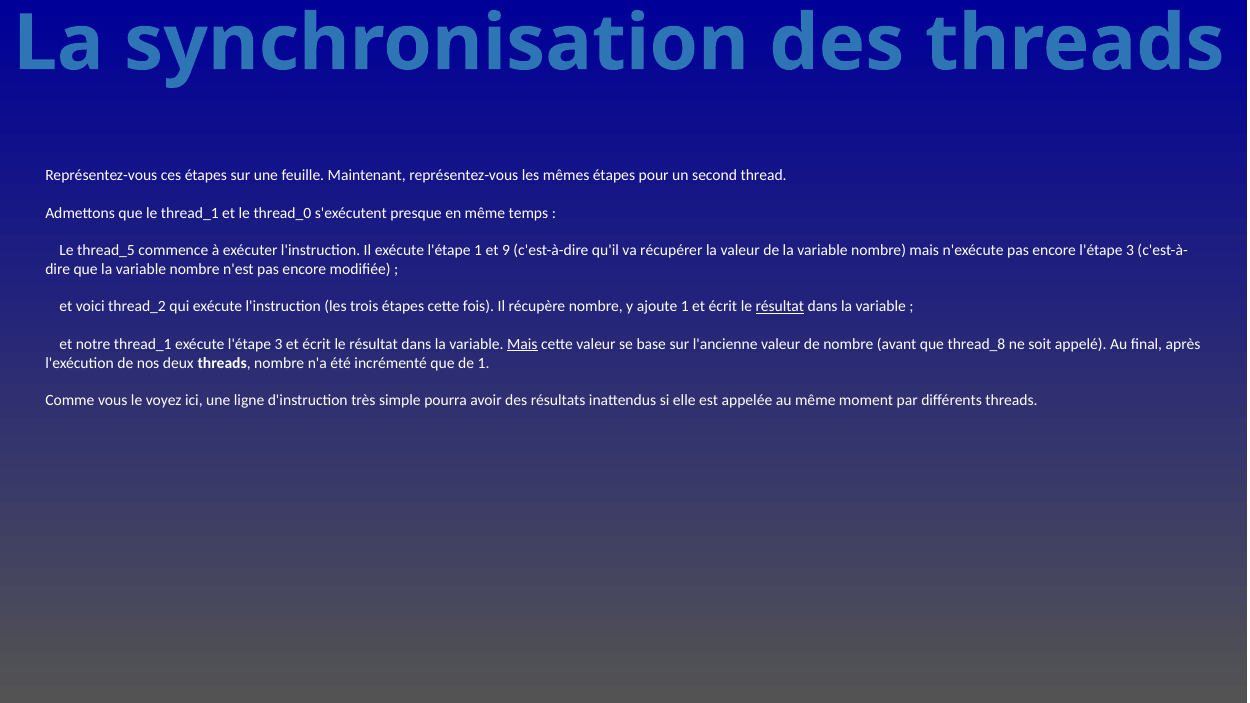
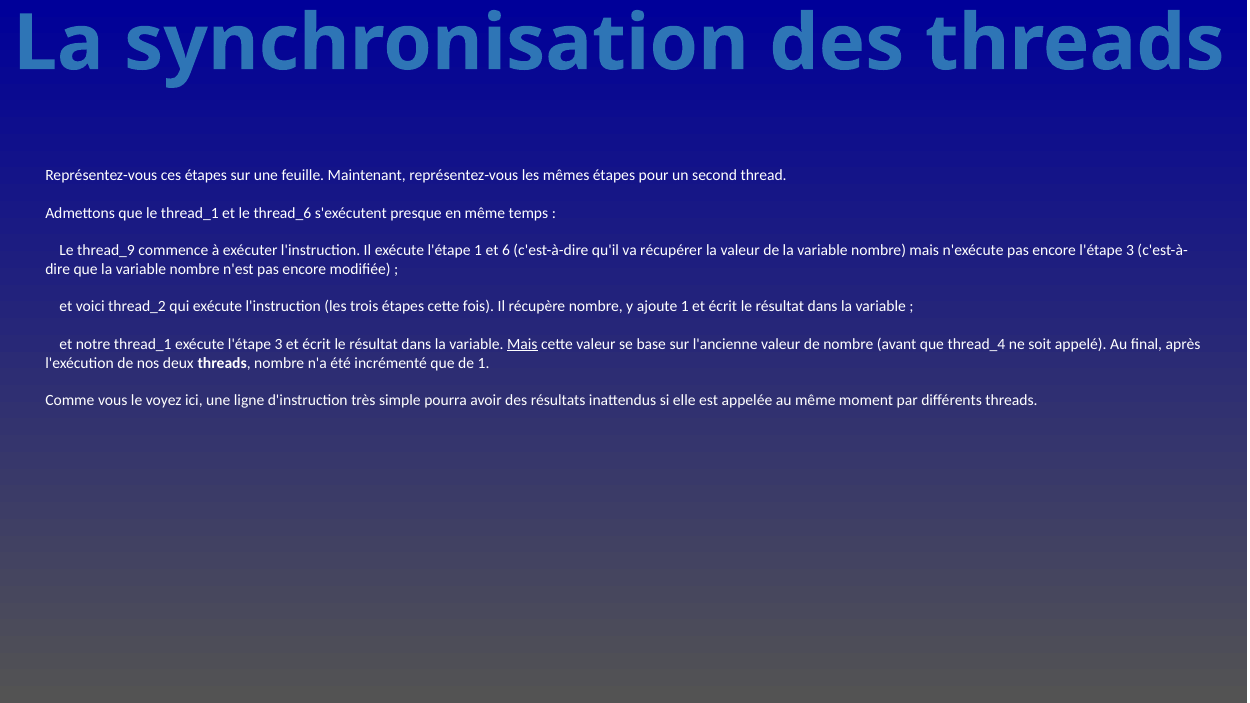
thread_0: thread_0 -> thread_6
thread_5: thread_5 -> thread_9
9: 9 -> 6
résultat at (780, 307) underline: present -> none
thread_8: thread_8 -> thread_4
